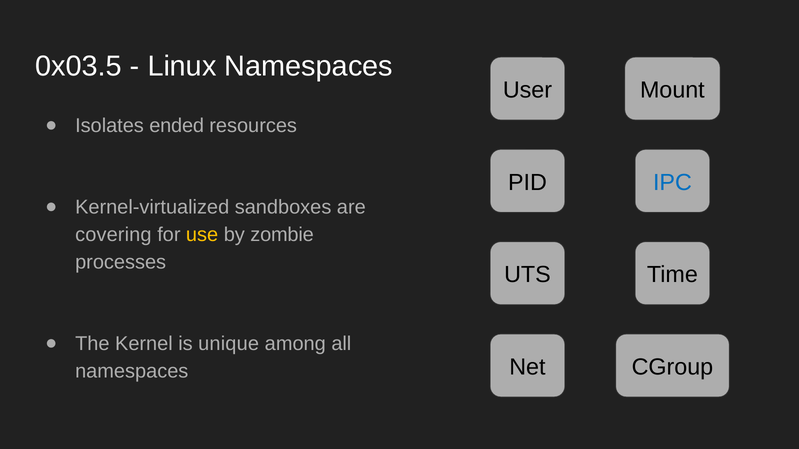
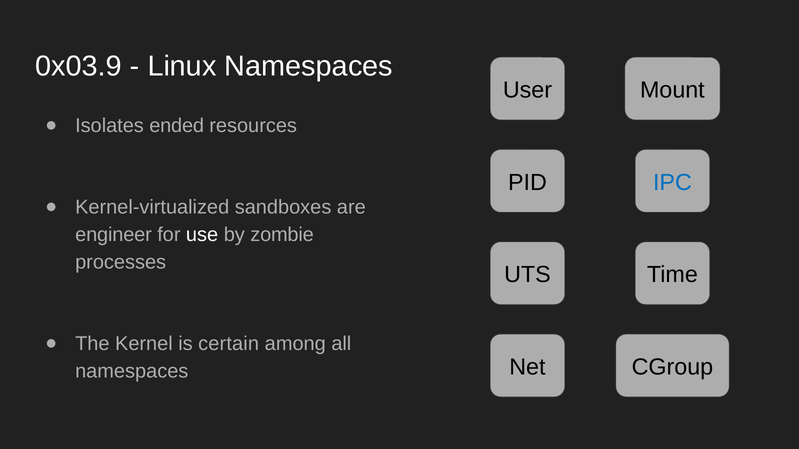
0x03.5: 0x03.5 -> 0x03.9
covering: covering -> engineer
use colour: yellow -> white
unique: unique -> certain
